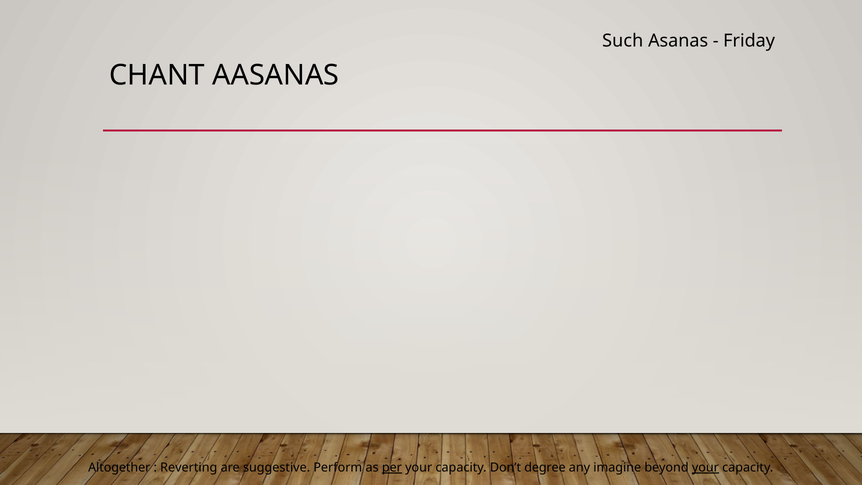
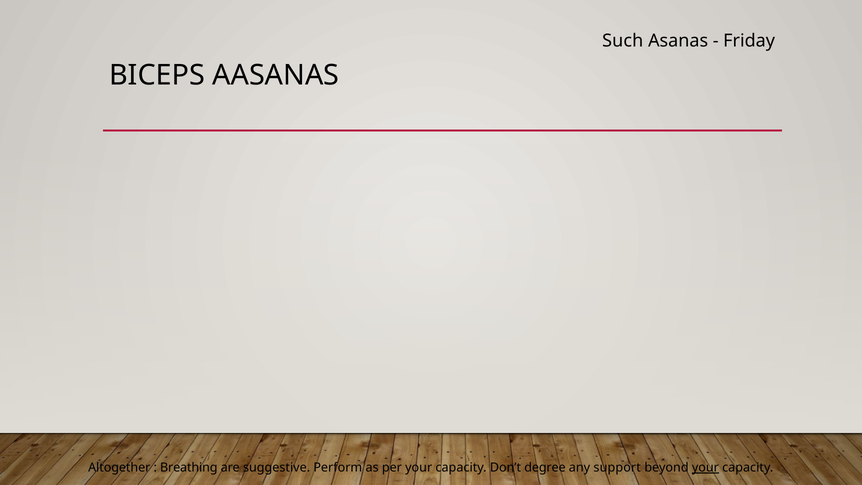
CHANT: CHANT -> BICEPS
Reverting: Reverting -> Breathing
per underline: present -> none
imagine: imagine -> support
